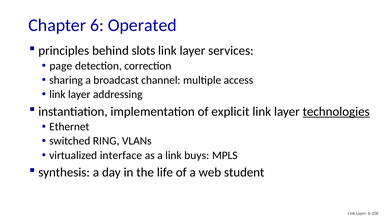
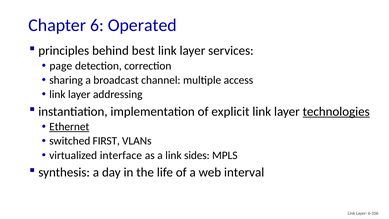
slots: slots -> best
Ethernet underline: none -> present
RING: RING -> FIRST
buys: buys -> sides
student: student -> interval
